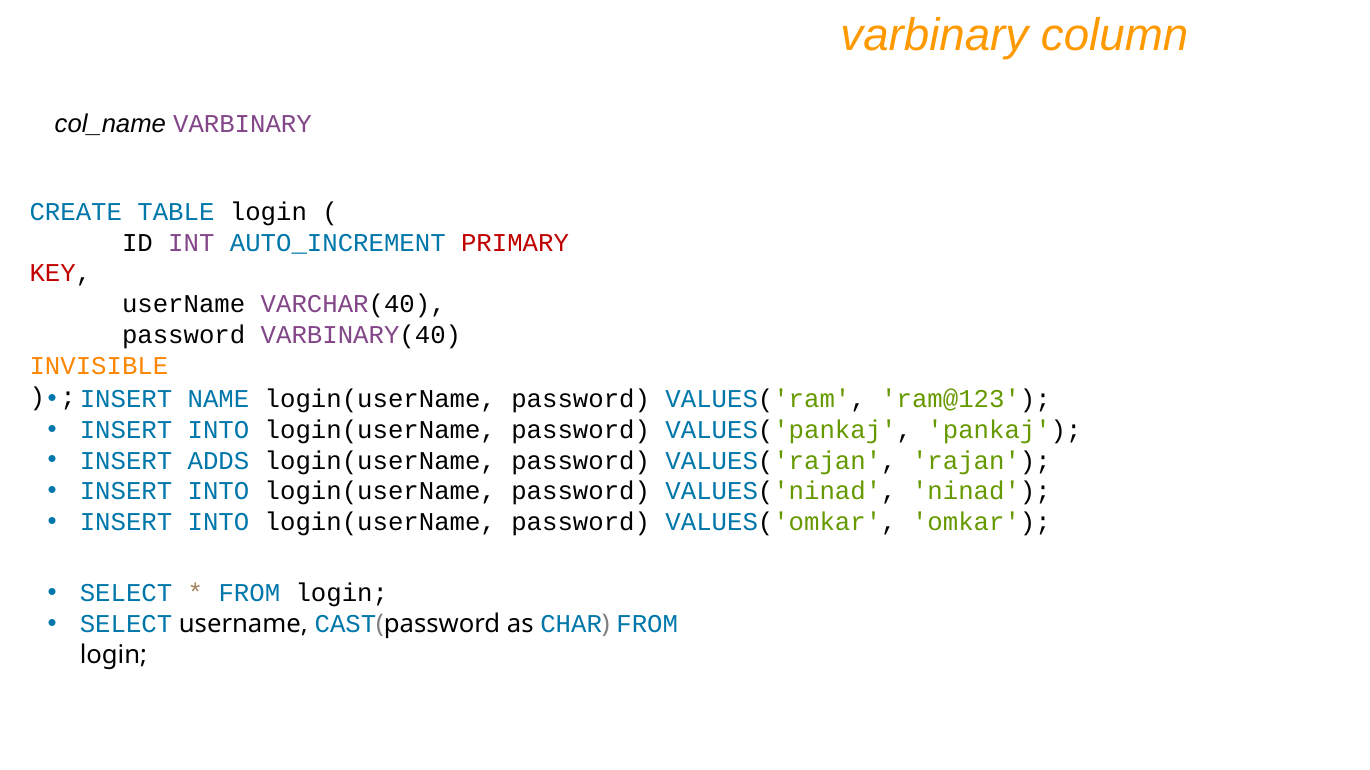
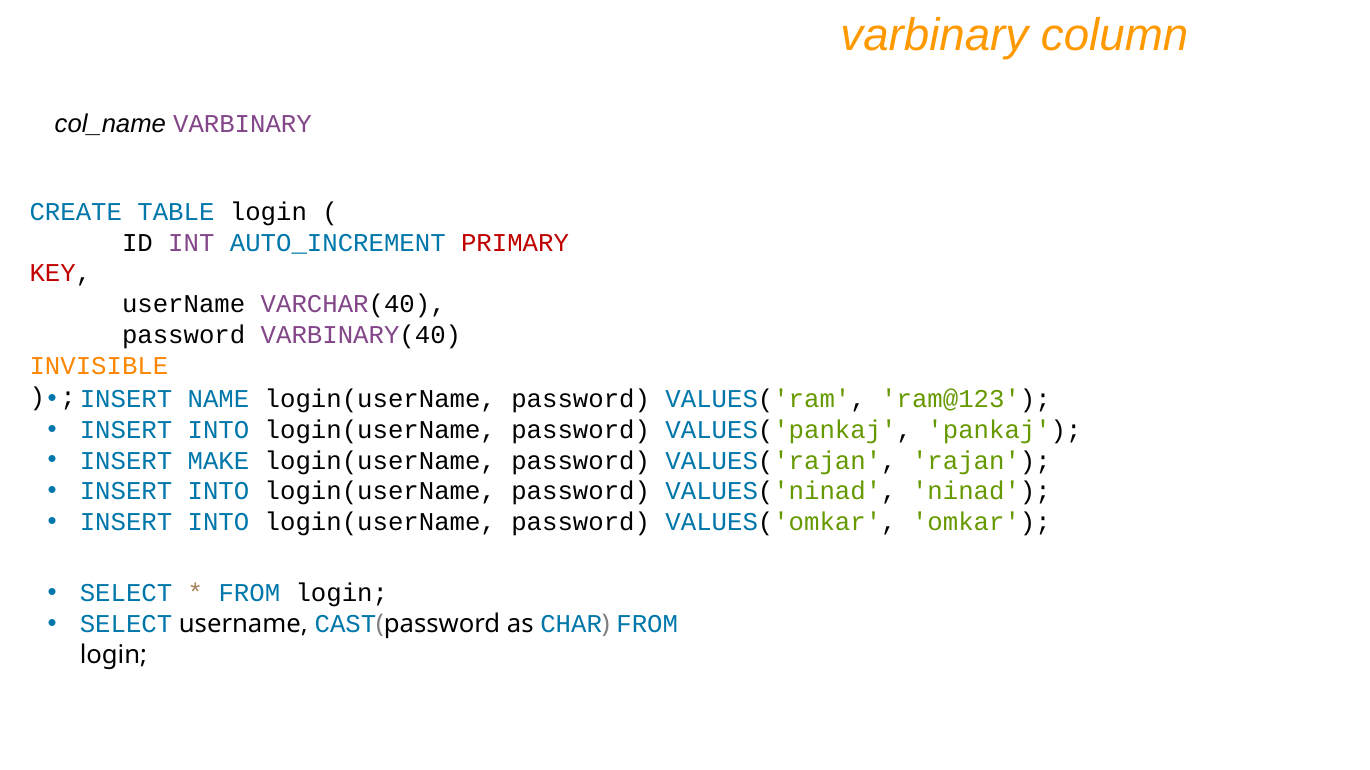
ADDS: ADDS -> MAKE
